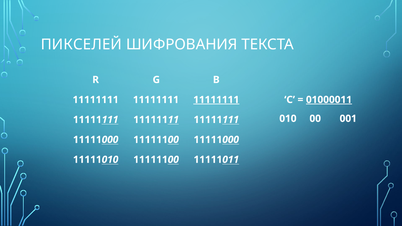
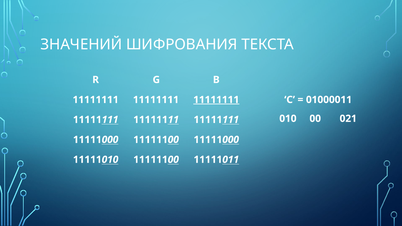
ПИКСЕЛЕЙ: ПИКСЕЛЕЙ -> ЗНАЧЕНИЙ
01000011 underline: present -> none
001: 001 -> 021
